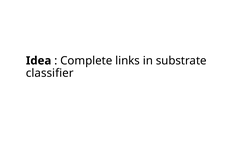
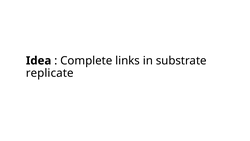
classifier: classifier -> replicate
